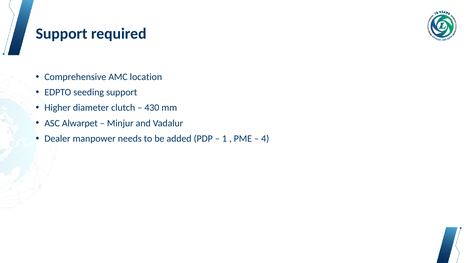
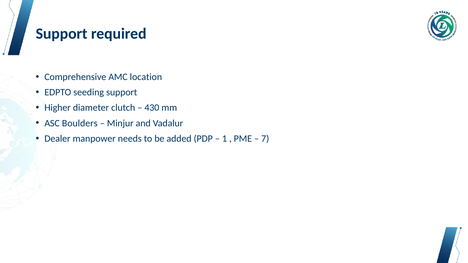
Alwarpet: Alwarpet -> Boulders
4: 4 -> 7
